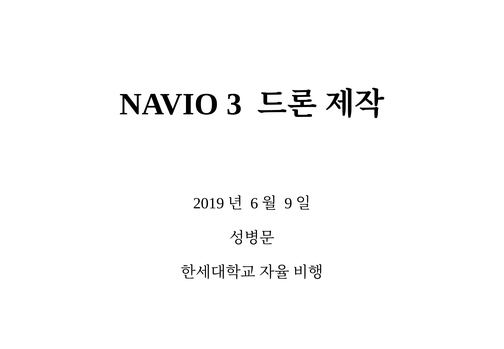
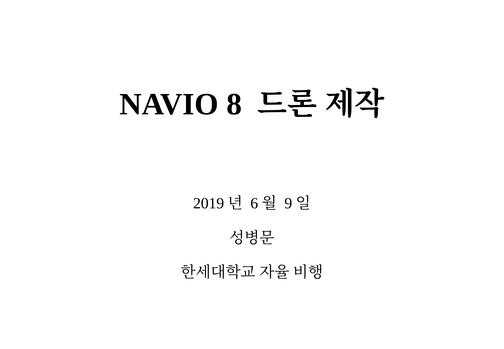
3: 3 -> 8
